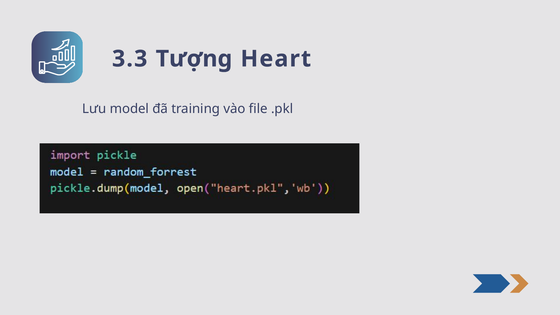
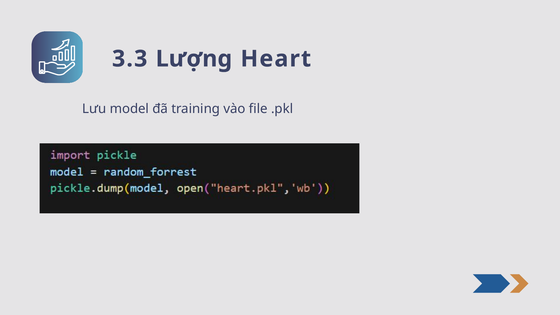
Tượng: Tượng -> Lượng
